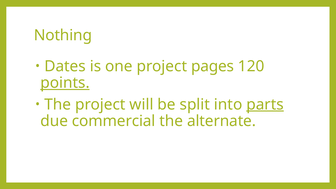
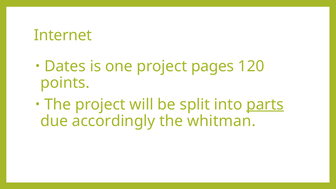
Nothing: Nothing -> Internet
points underline: present -> none
commercial: commercial -> accordingly
alternate: alternate -> whitman
